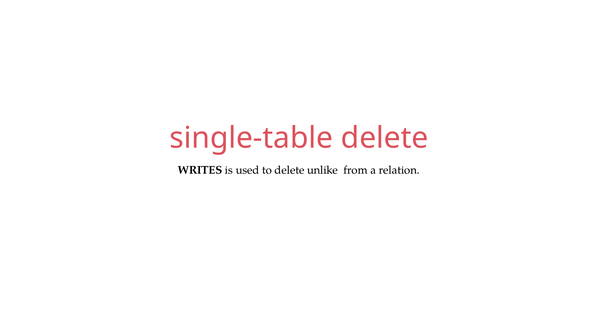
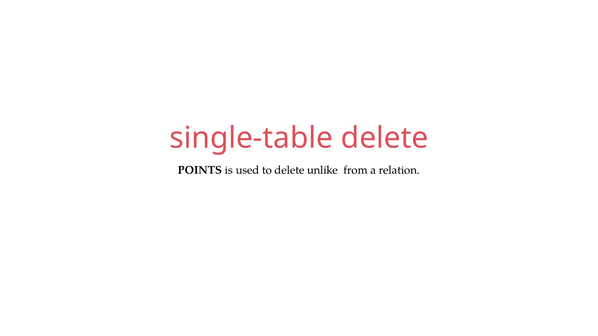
WRITES: WRITES -> POINTS
